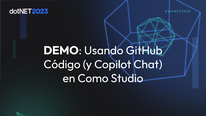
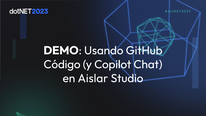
Como: Como -> Aislar
